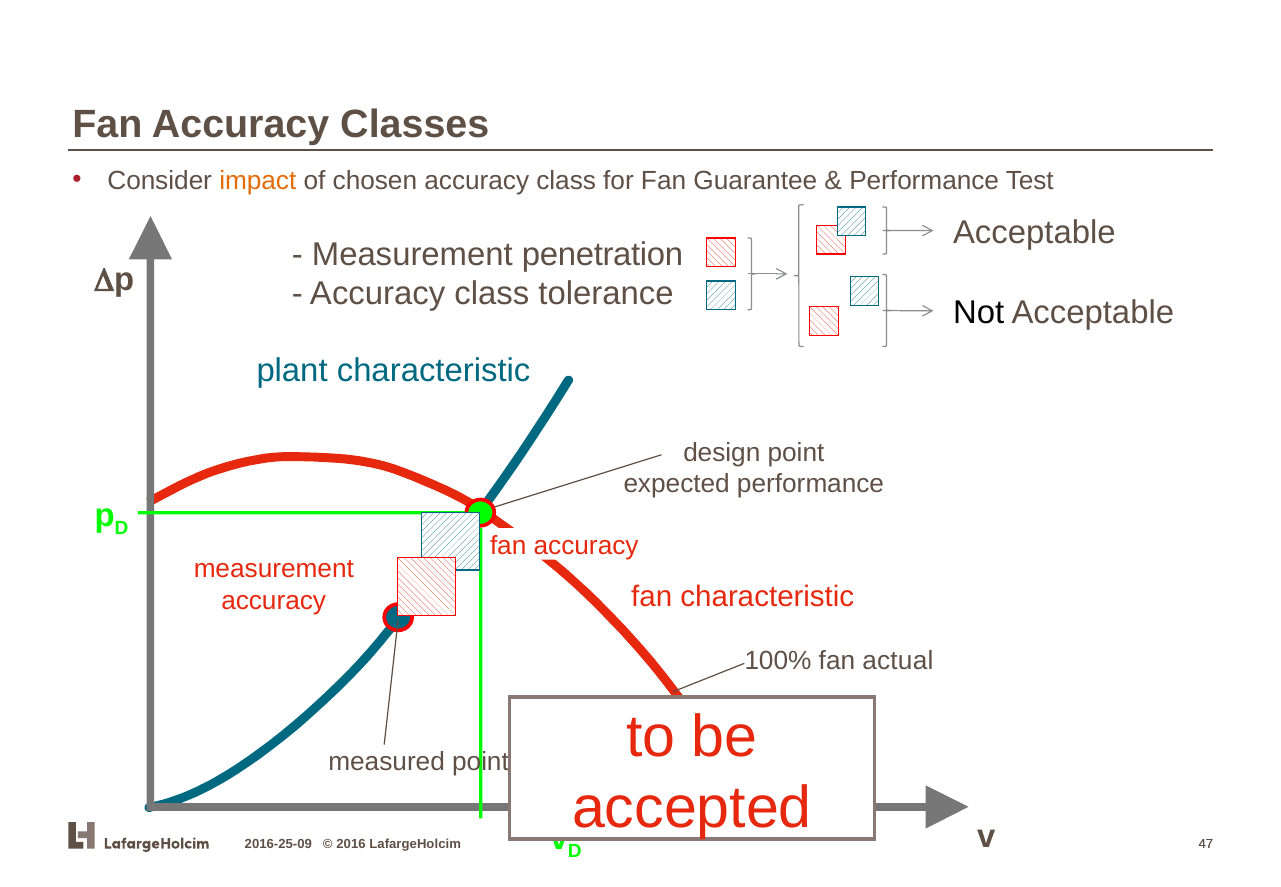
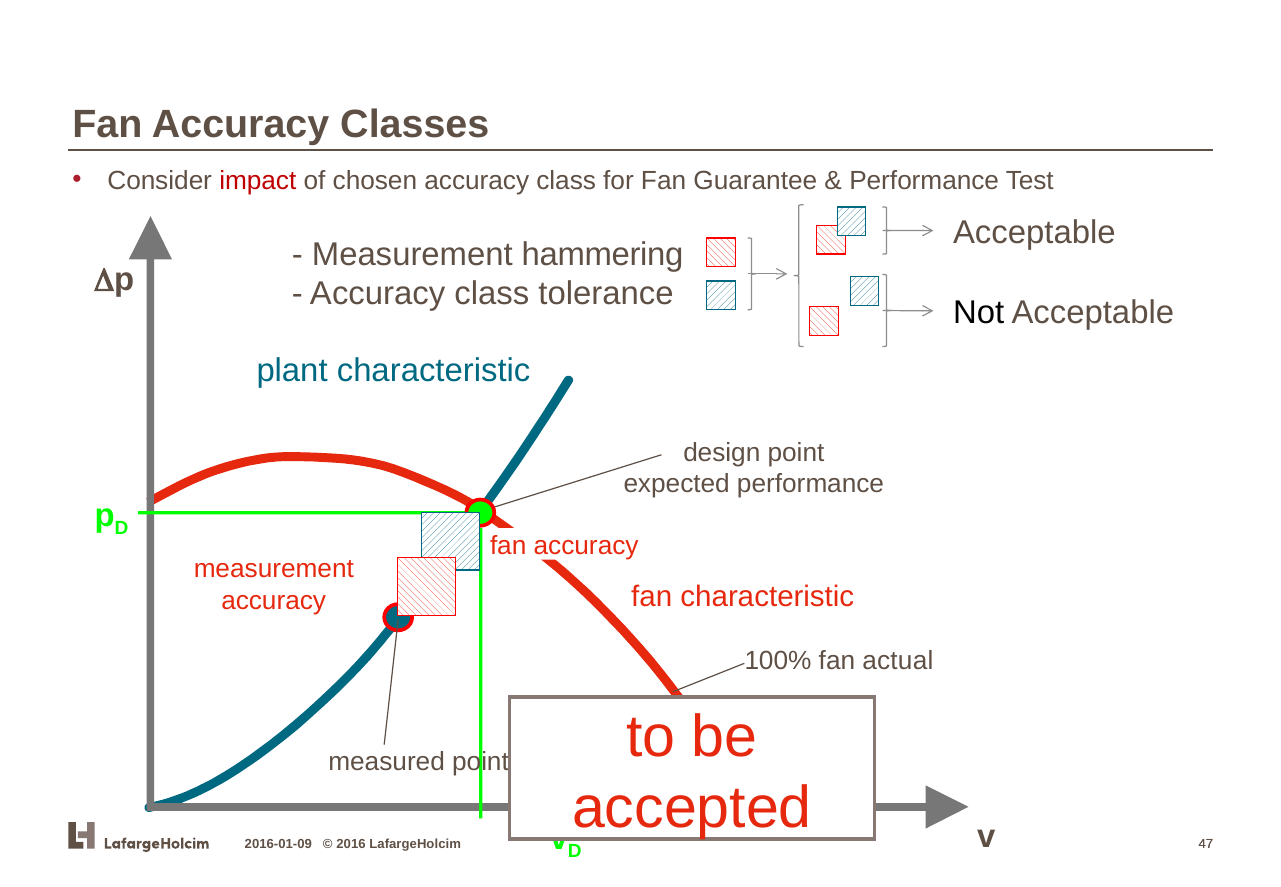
impact colour: orange -> red
penetration: penetration -> hammering
2016-25-09: 2016-25-09 -> 2016-01-09
